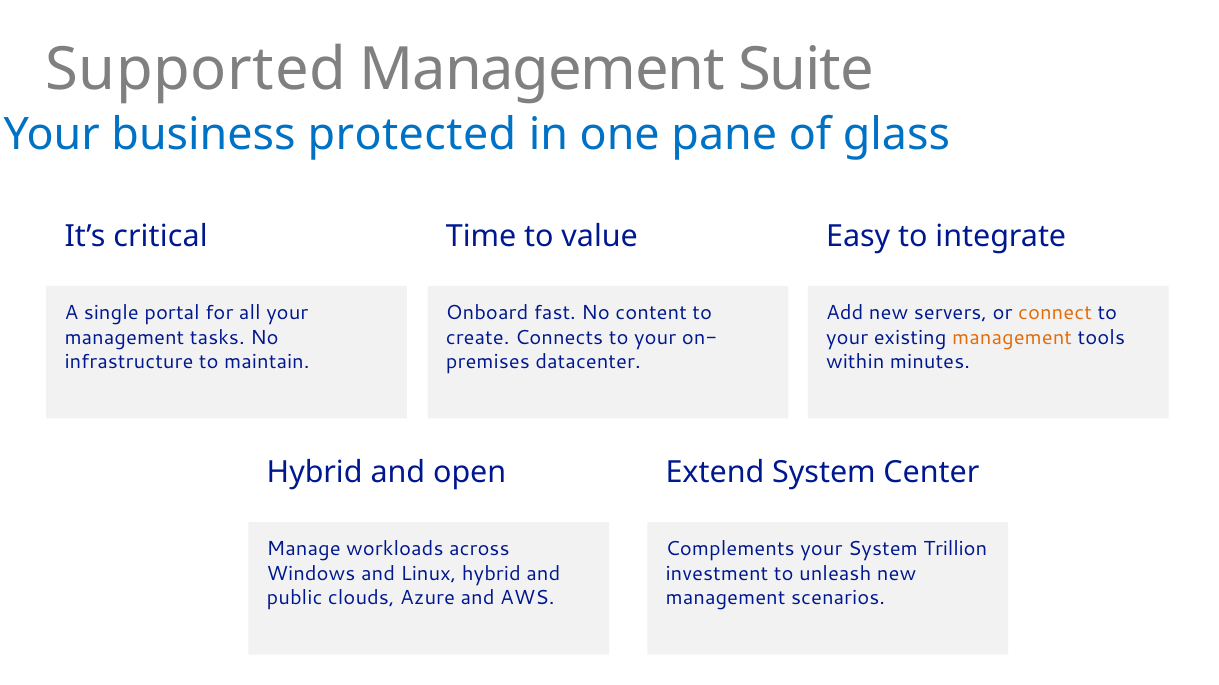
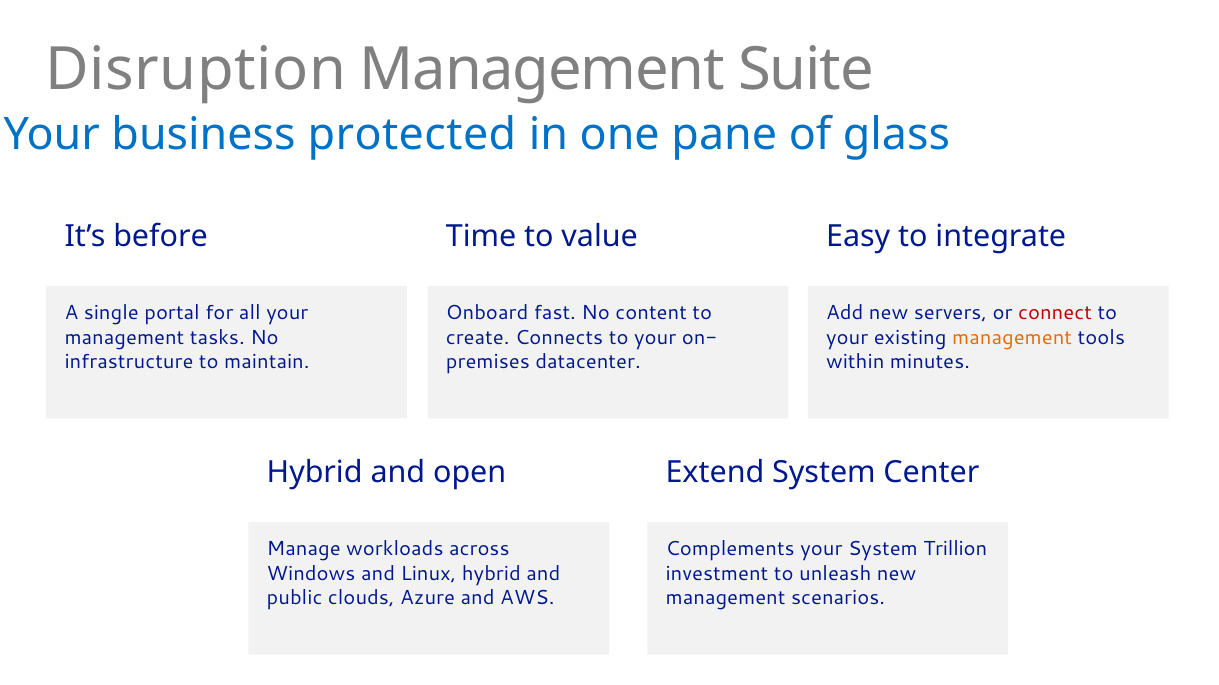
Supported: Supported -> Disruption
critical: critical -> before
connect colour: orange -> red
